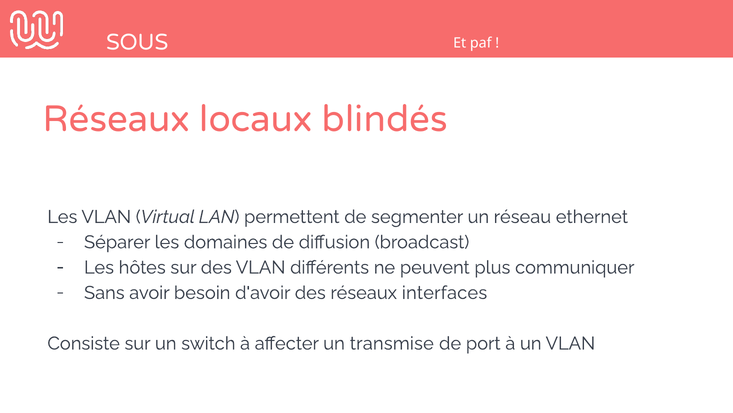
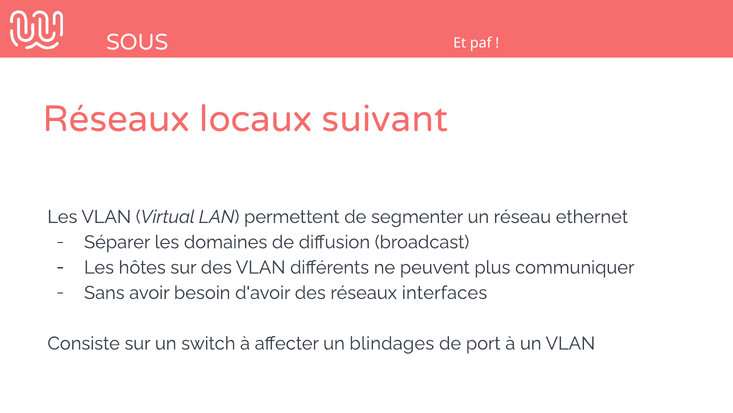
blindés: blindés -> suivant
transmise: transmise -> blindages
